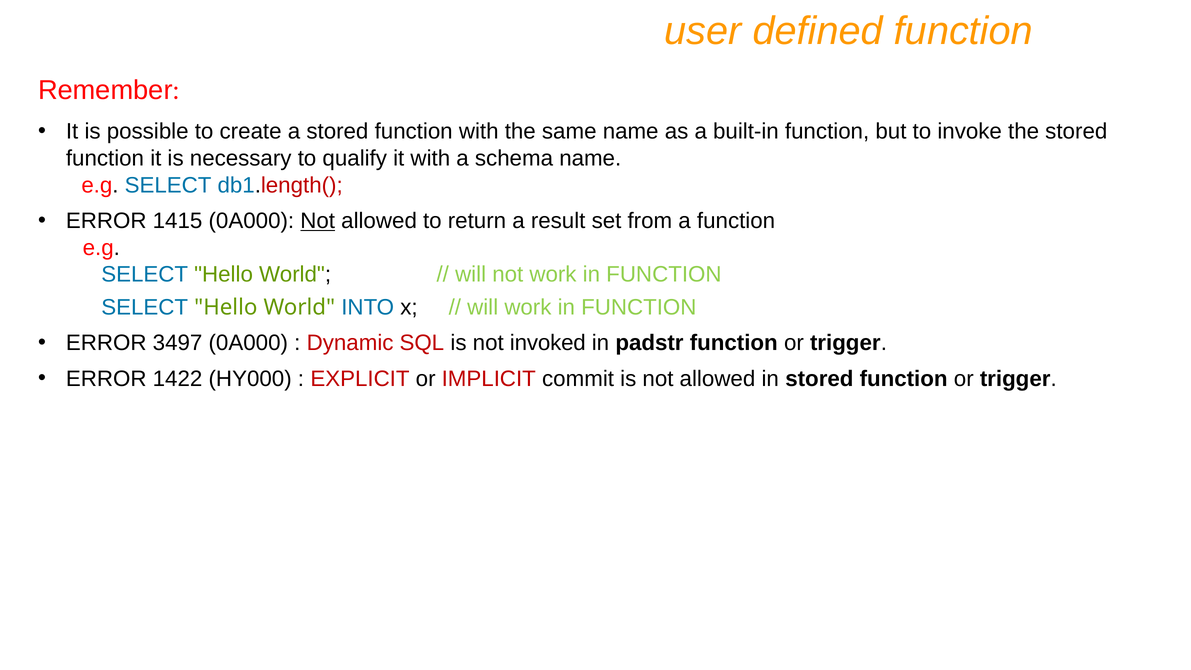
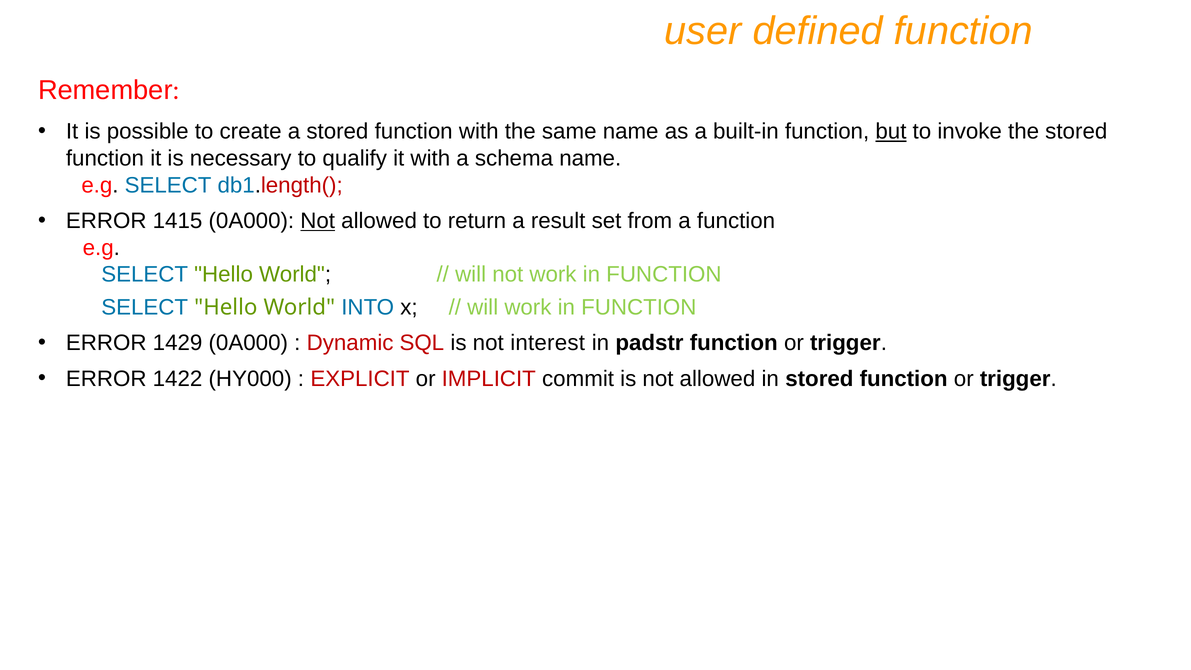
but underline: none -> present
3497: 3497 -> 1429
invoked: invoked -> interest
